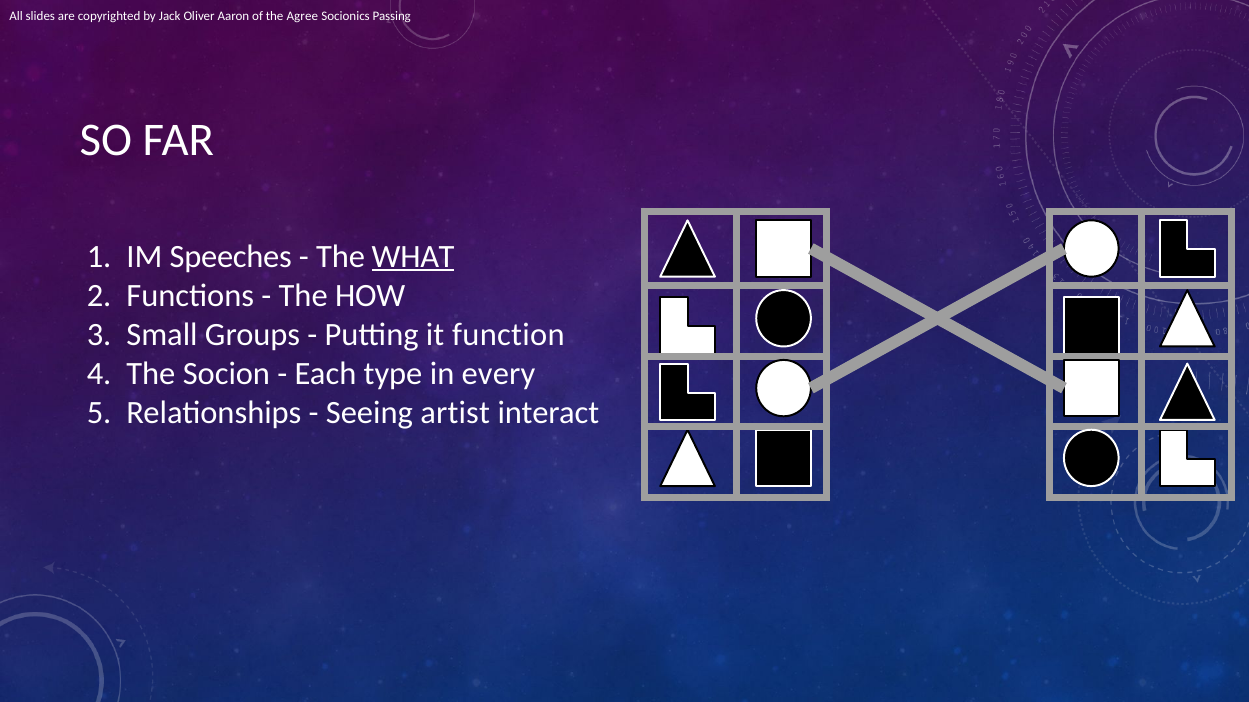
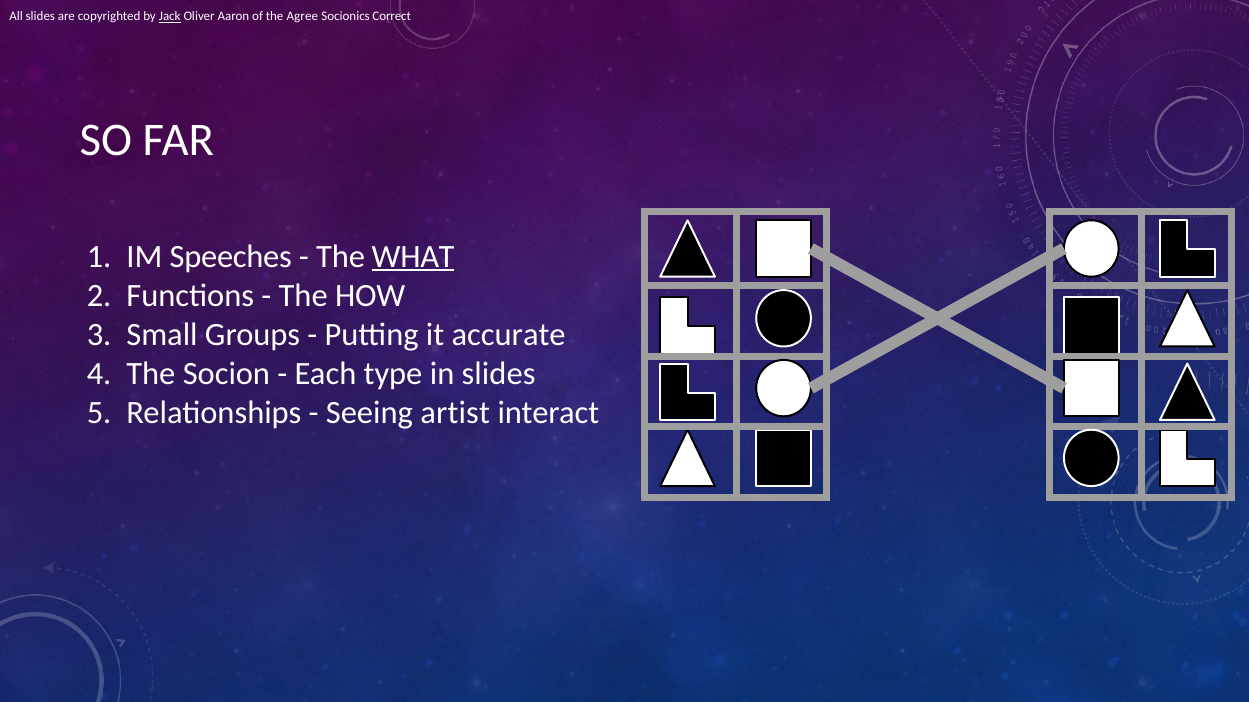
Jack underline: none -> present
Passing: Passing -> Correct
function: function -> accurate
in every: every -> slides
